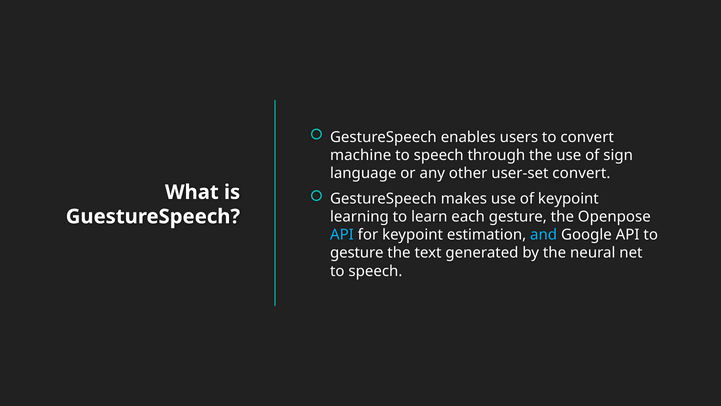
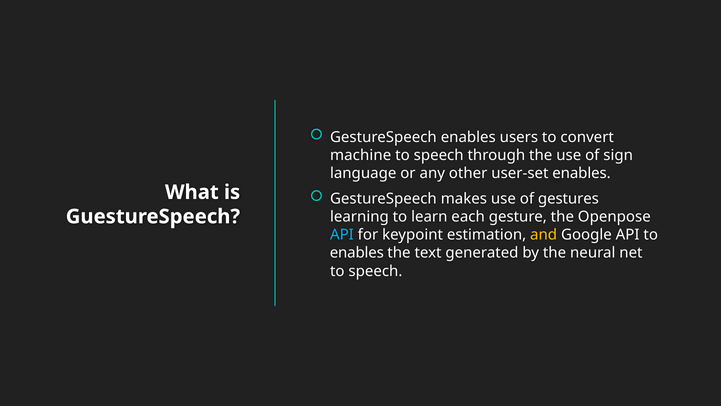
user-set convert: convert -> enables
of keypoint: keypoint -> gestures
and colour: light blue -> yellow
gesture at (357, 253): gesture -> enables
